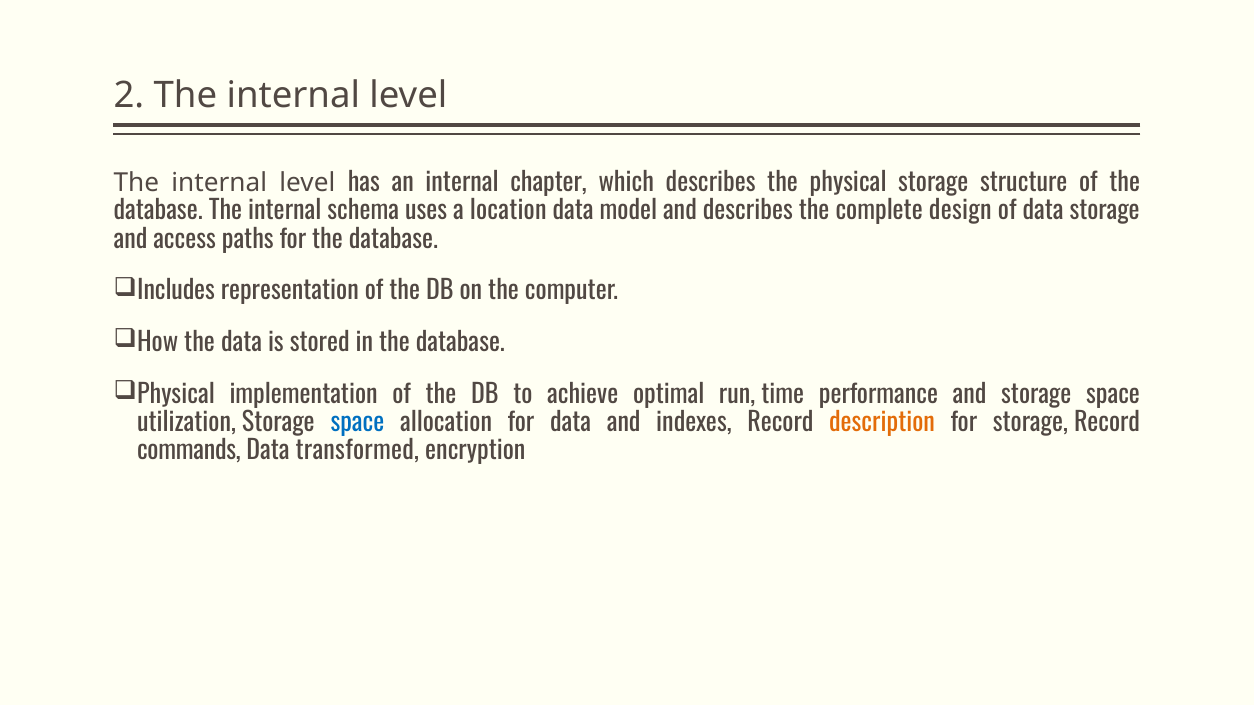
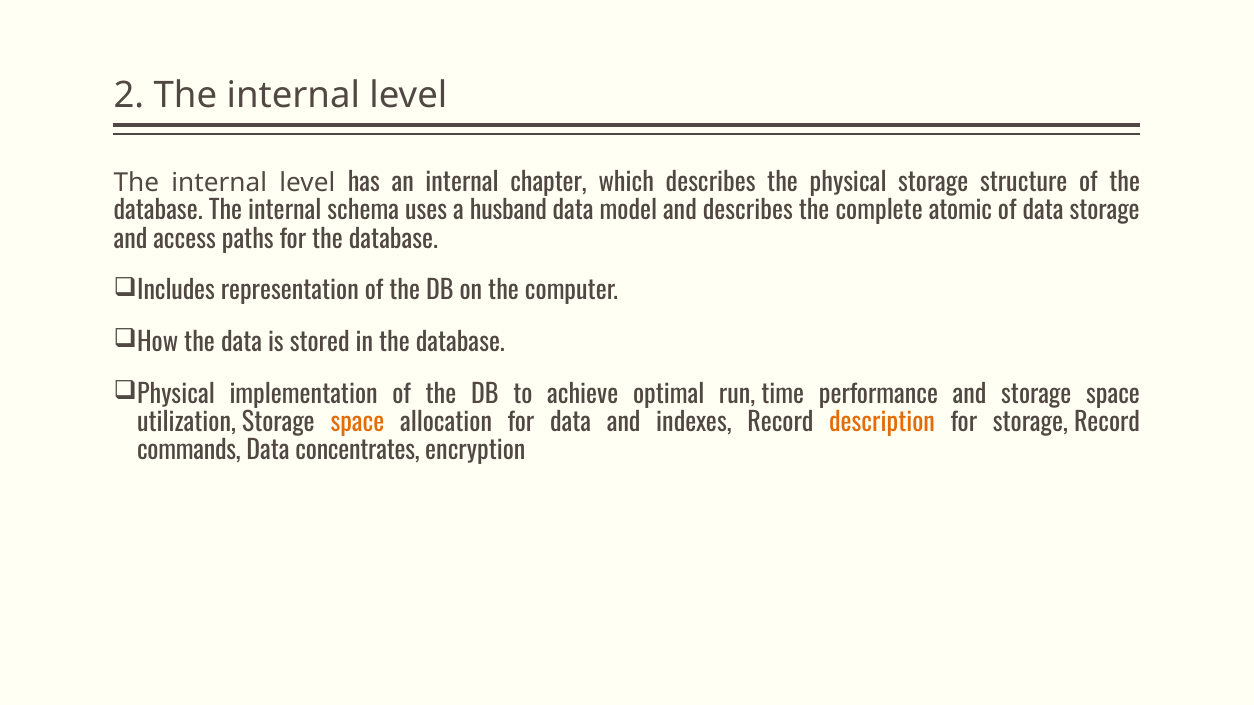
location: location -> husband
design: design -> atomic
space at (357, 423) colour: blue -> orange
transformed: transformed -> concentrates
